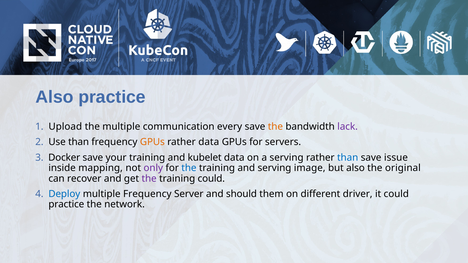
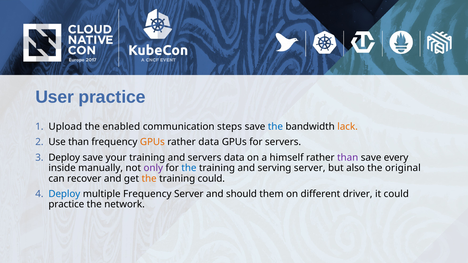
Also at (55, 97): Also -> User
the multiple: multiple -> enabled
every: every -> steps
the at (275, 127) colour: orange -> blue
lack colour: purple -> orange
Docker at (64, 158): Docker -> Deploy
and kubelet: kubelet -> servers
a serving: serving -> himself
than at (348, 158) colour: blue -> purple
issue: issue -> every
mapping: mapping -> manually
serving image: image -> server
the at (149, 179) colour: purple -> orange
